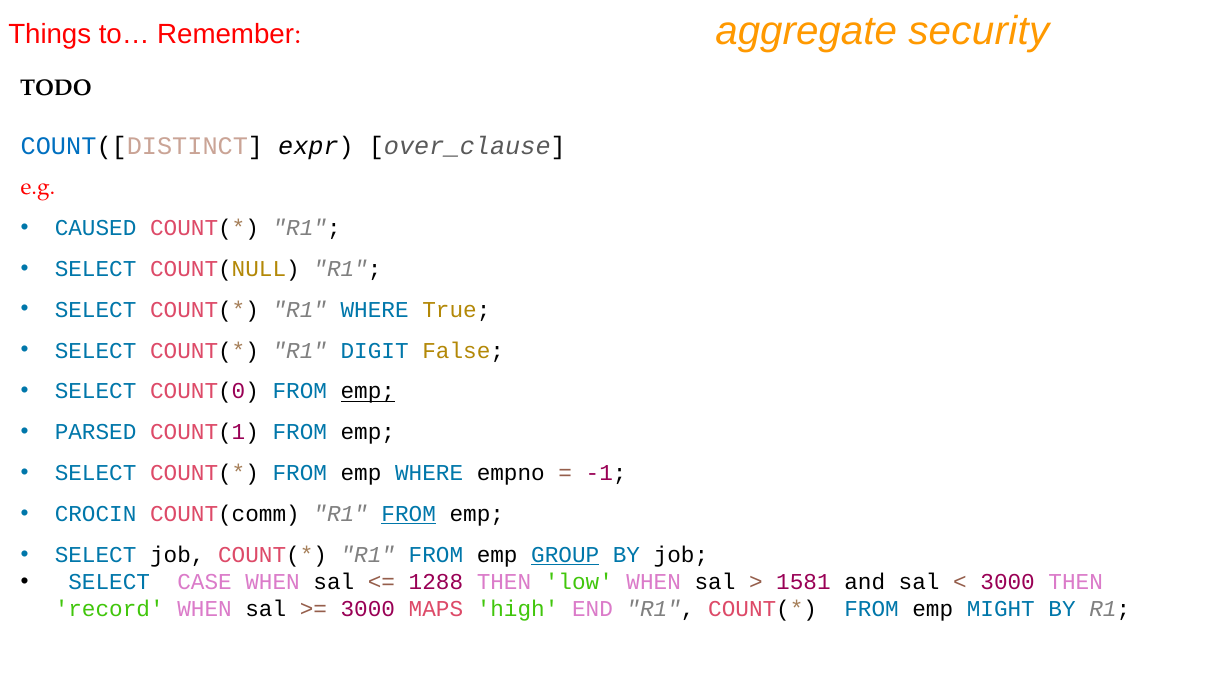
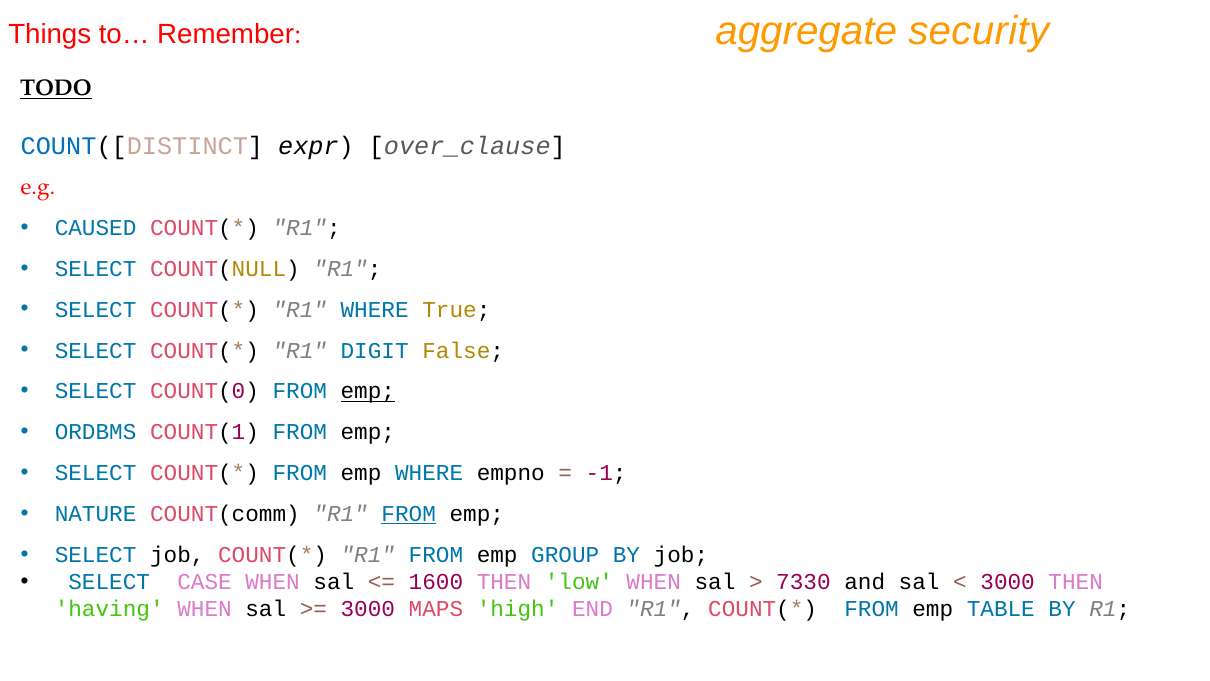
TODO underline: none -> present
PARSED: PARSED -> ORDBMS
CROCIN: CROCIN -> NATURE
GROUP underline: present -> none
1288: 1288 -> 1600
1581: 1581 -> 7330
record: record -> having
MIGHT: MIGHT -> TABLE
